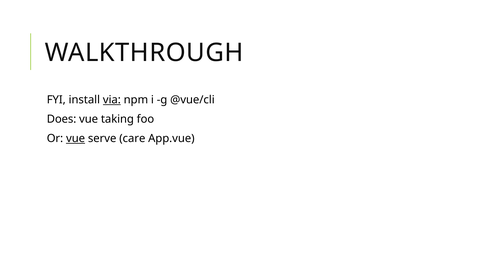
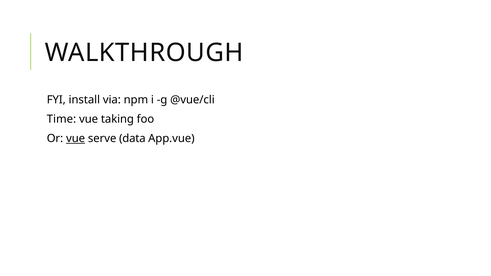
via underline: present -> none
Does: Does -> Time
care: care -> data
